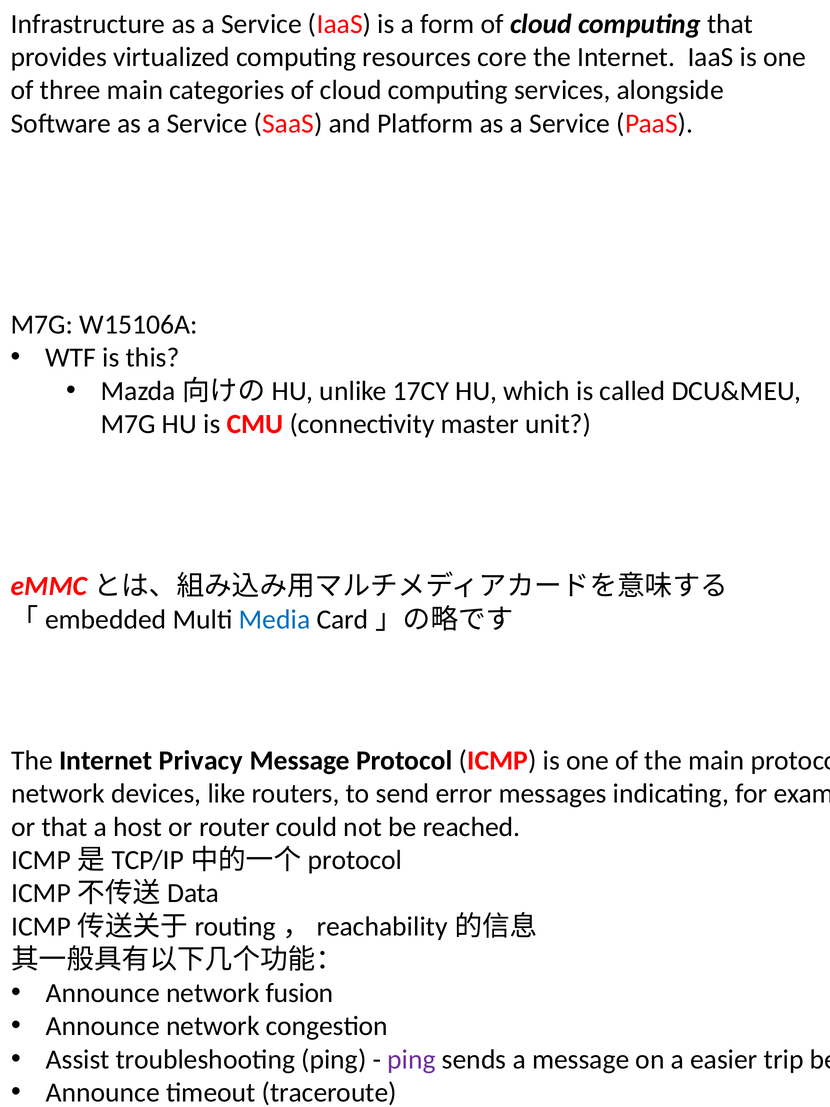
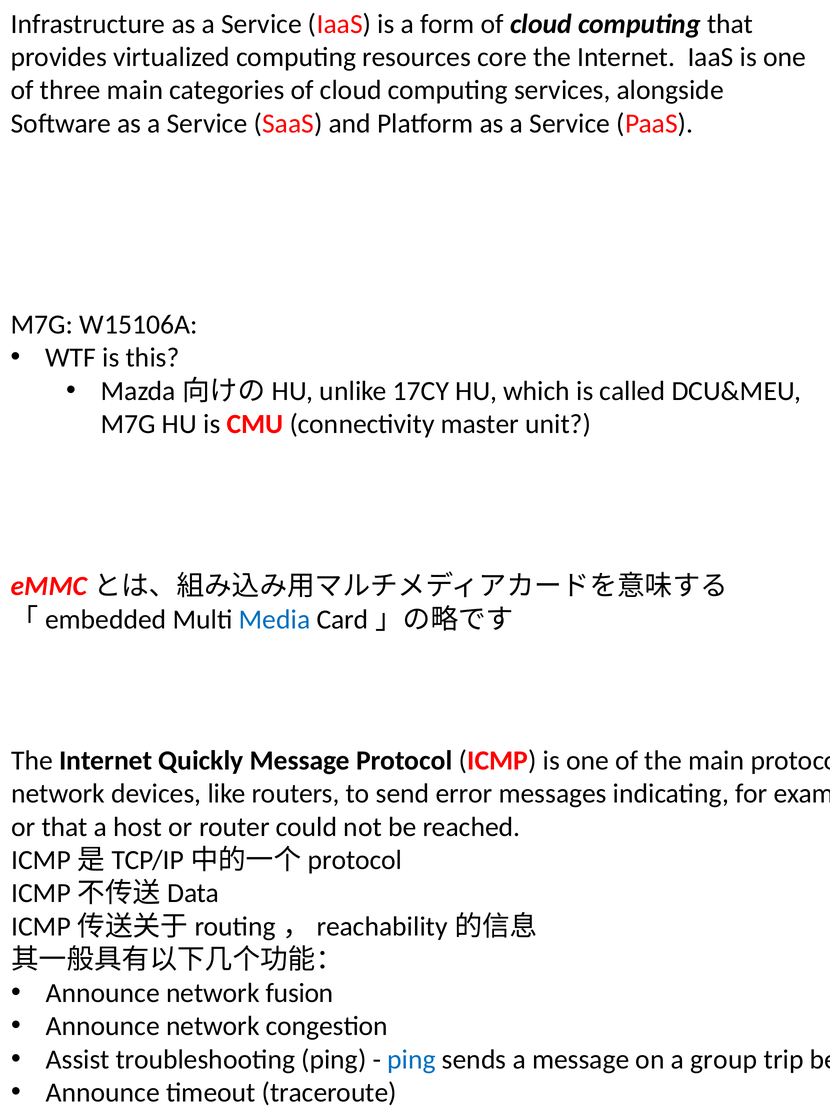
Privacy: Privacy -> Quickly
ping at (412, 1059) colour: purple -> blue
easier: easier -> group
